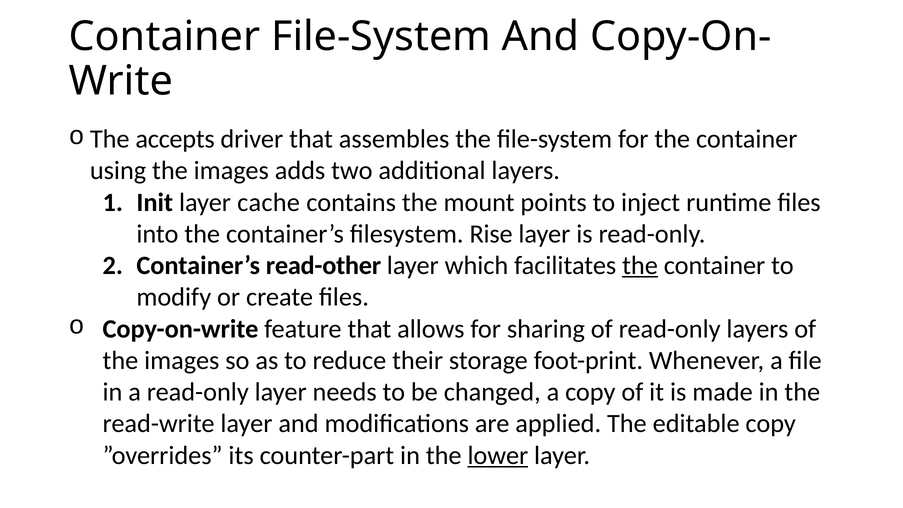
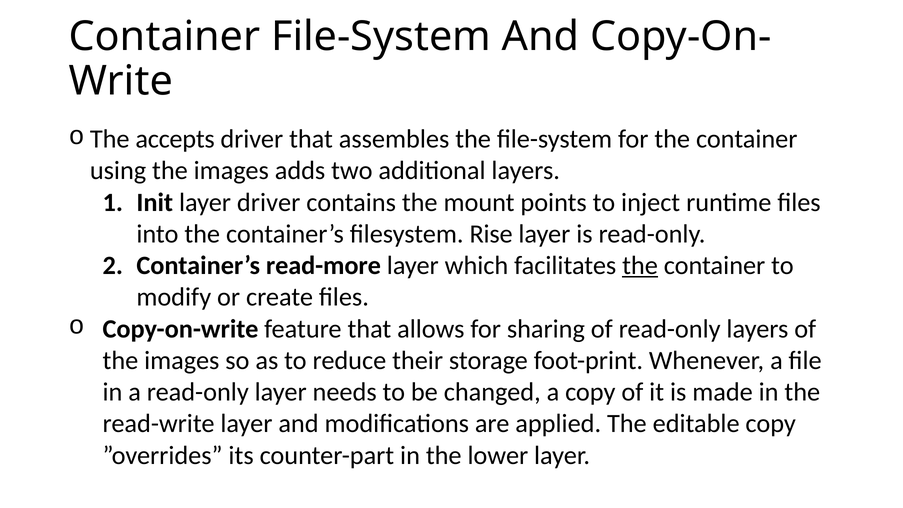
layer cache: cache -> driver
read-other: read-other -> read-more
lower underline: present -> none
